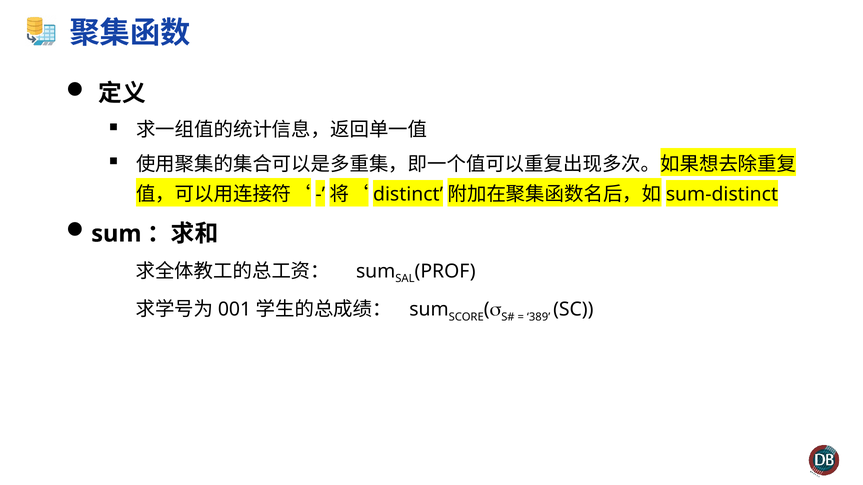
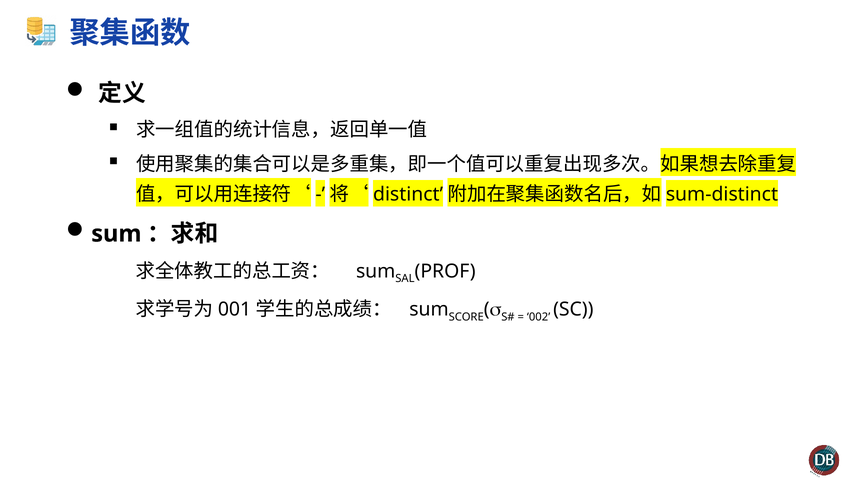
389: 389 -> 002
